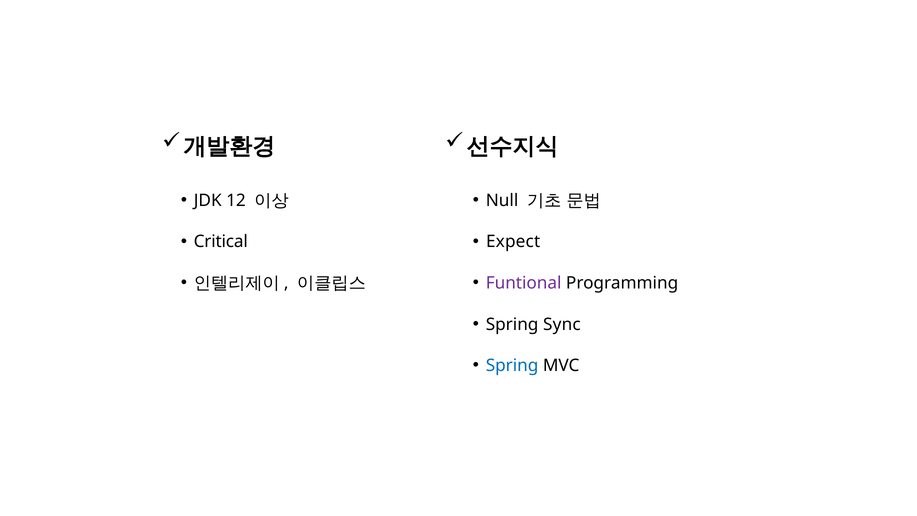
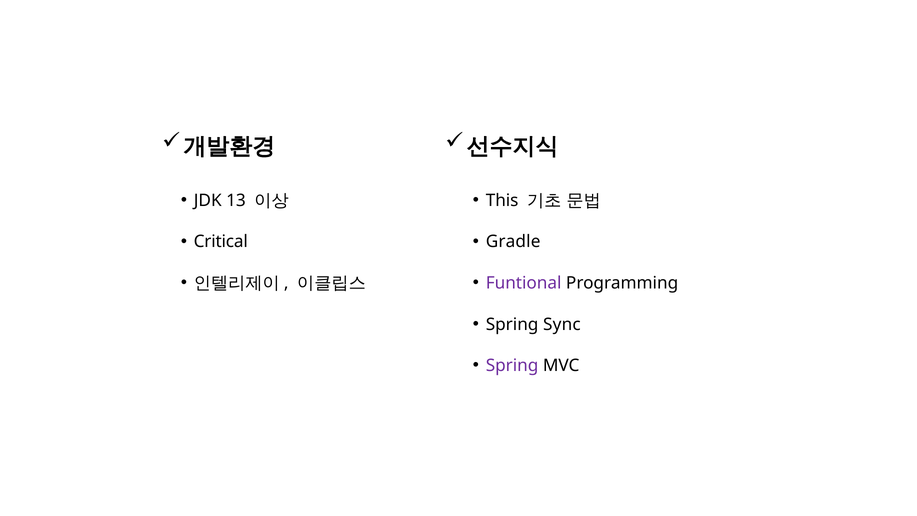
12: 12 -> 13
Null: Null -> This
Expect: Expect -> Gradle
Spring at (512, 366) colour: blue -> purple
